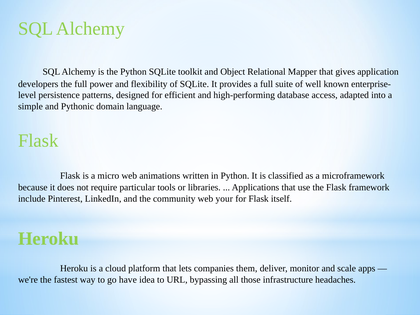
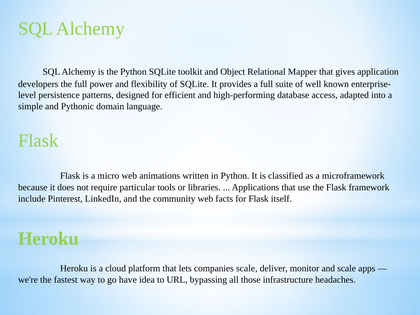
your: your -> facts
companies them: them -> scale
